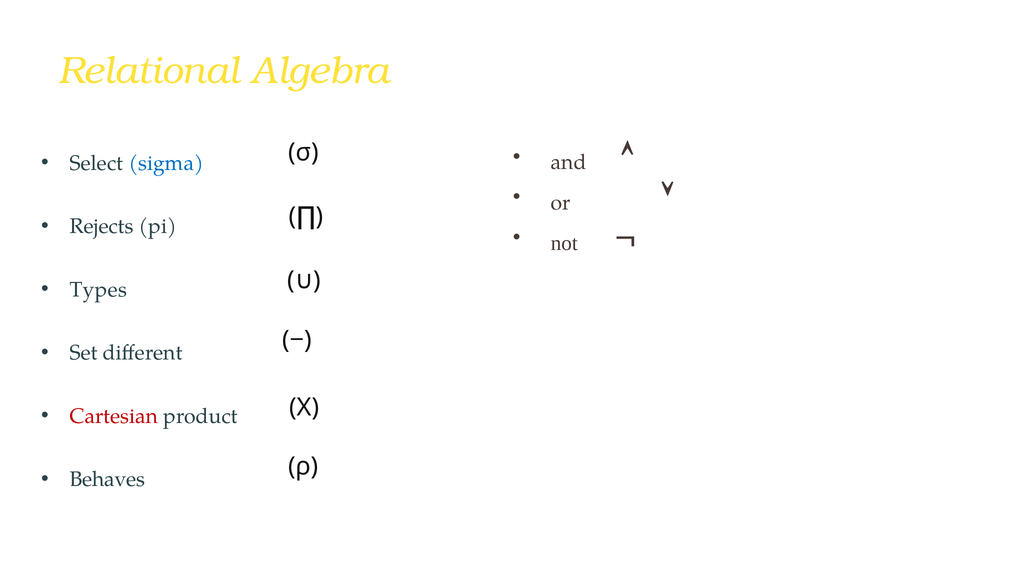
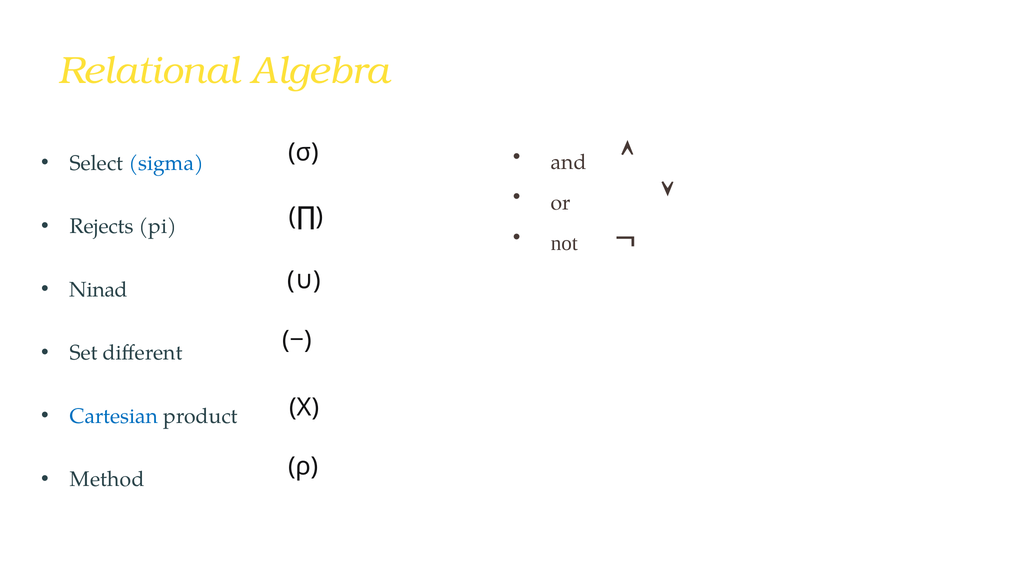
Types: Types -> Ninad
Cartesian colour: red -> blue
Behaves: Behaves -> Method
